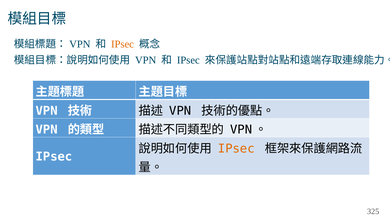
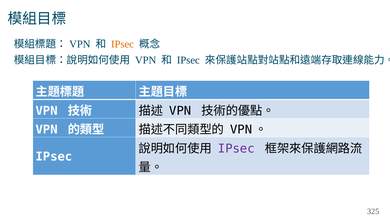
IPsec at (236, 149) colour: orange -> purple
